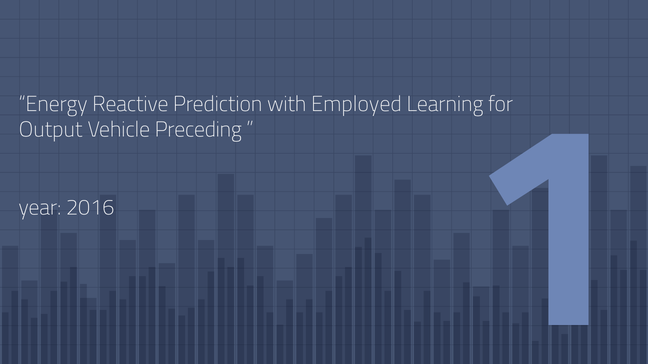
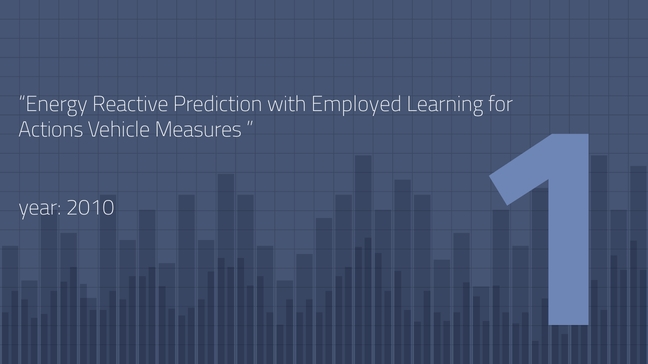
Output: Output -> Actions
Preceding: Preceding -> Measures
2016: 2016 -> 2010
